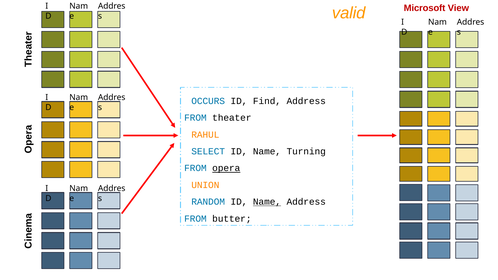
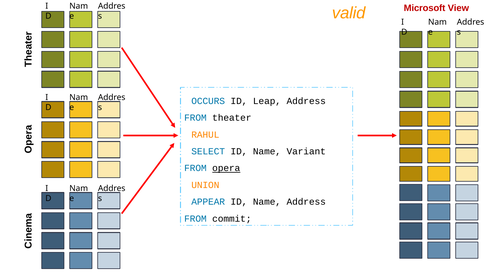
Find: Find -> Leap
Turning: Turning -> Variant
RANDOM: RANDOM -> APPEAR
Name at (267, 202) underline: present -> none
butter: butter -> commit
